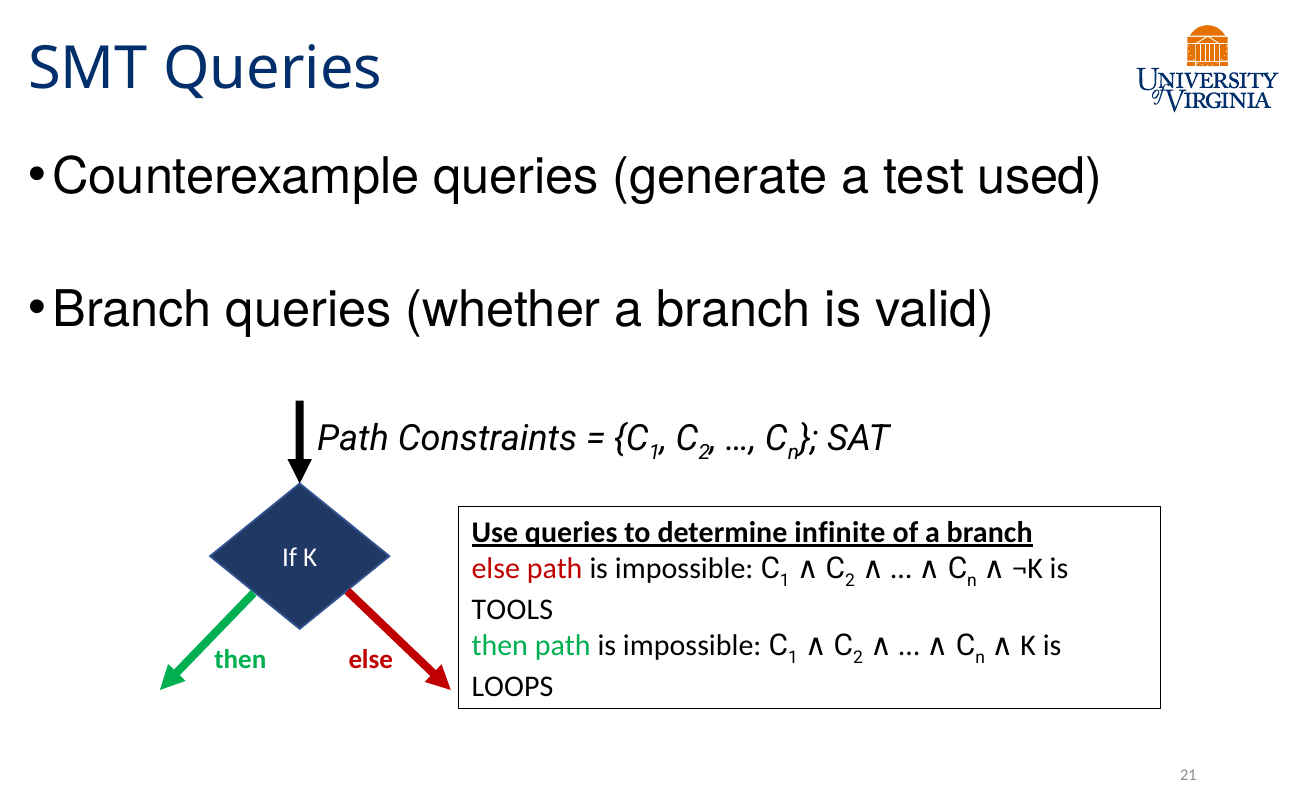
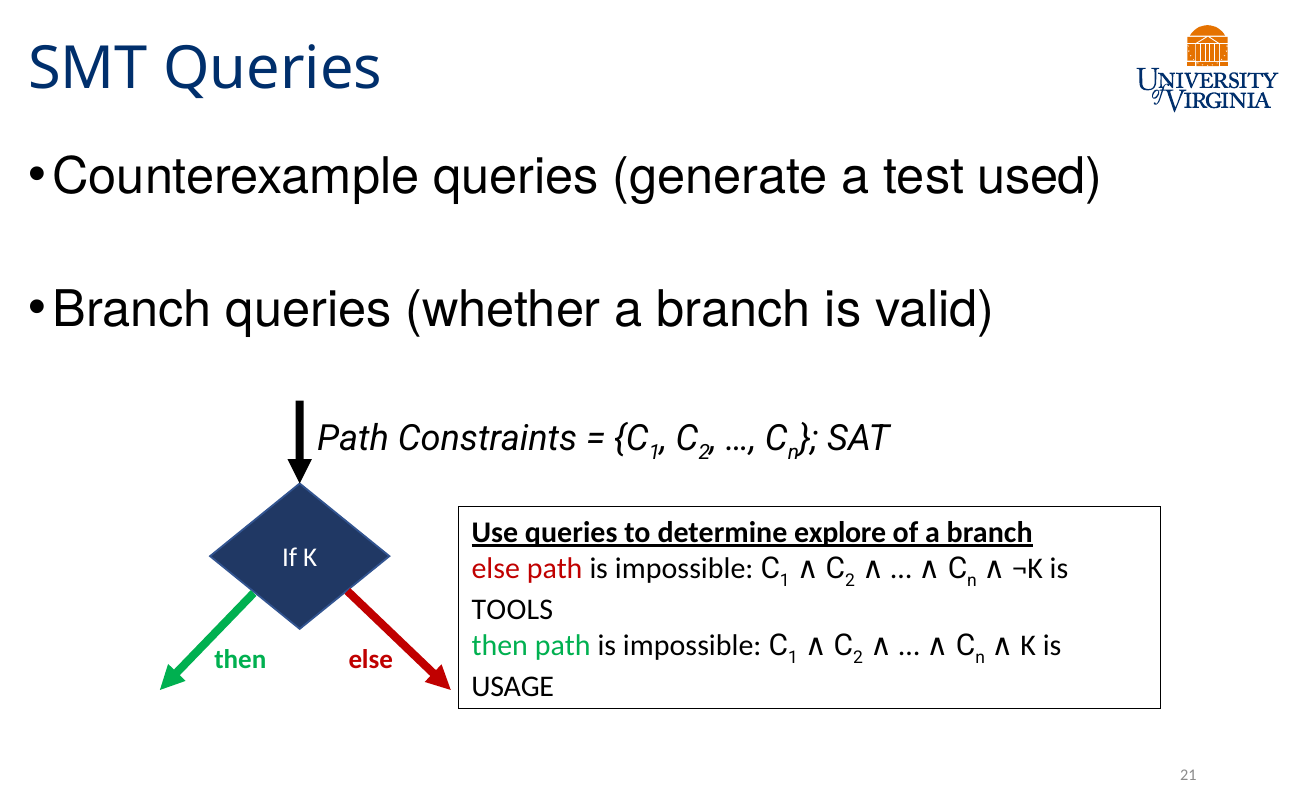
infinite: infinite -> explore
LOOPS: LOOPS -> USAGE
